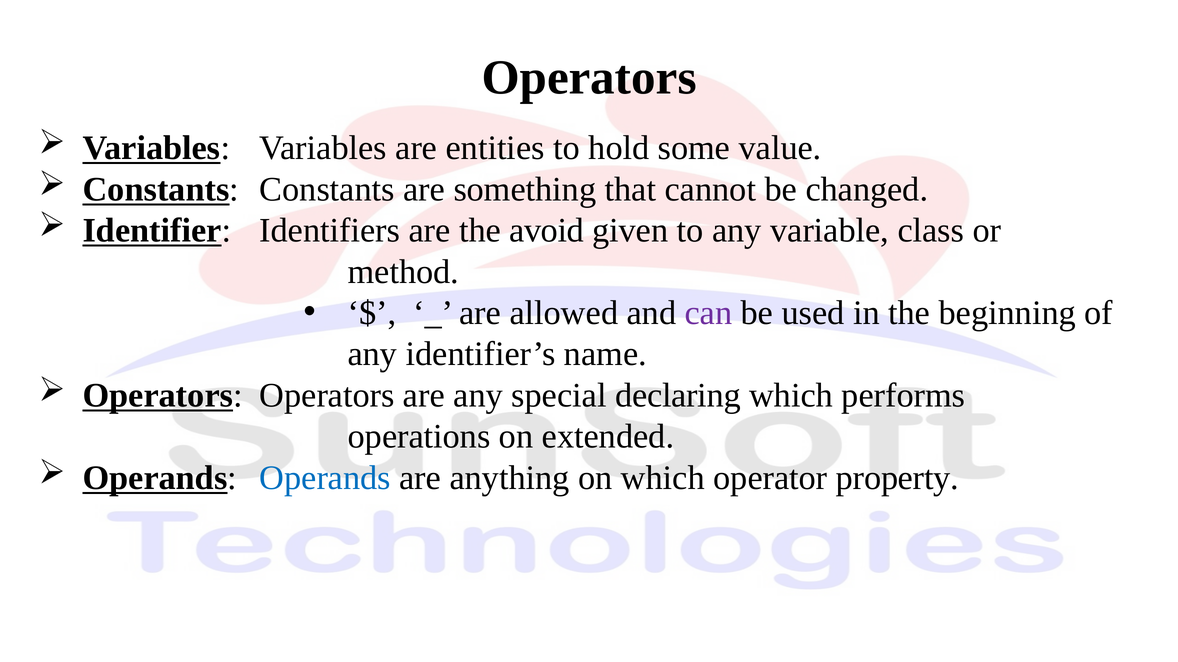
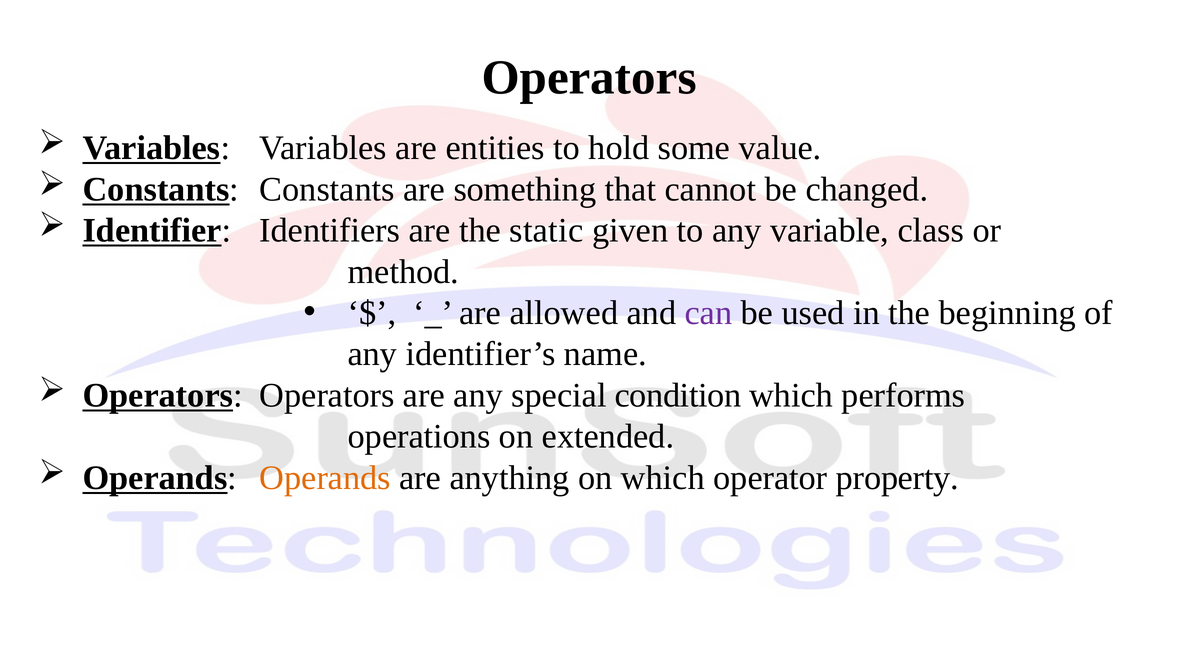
avoid: avoid -> static
declaring: declaring -> condition
Operands at (325, 478) colour: blue -> orange
